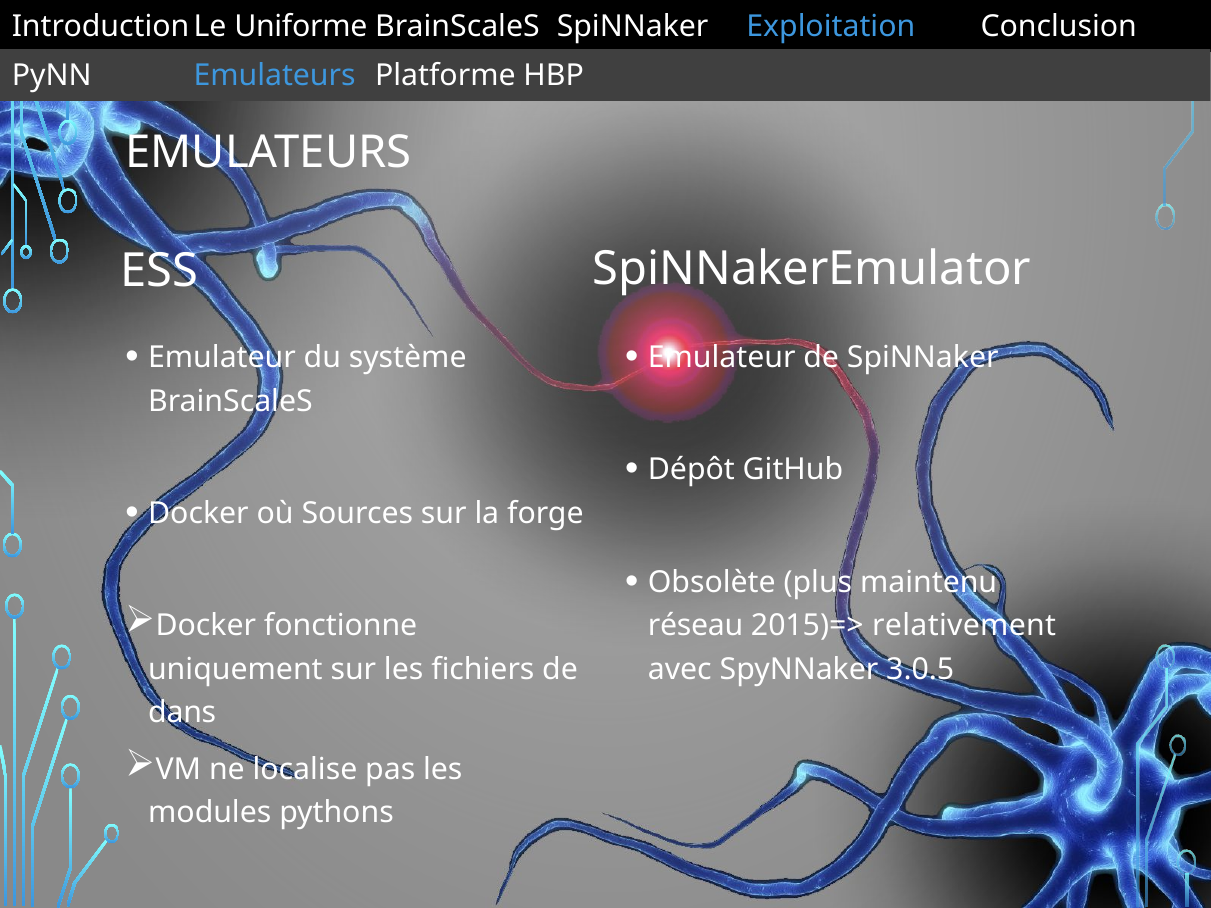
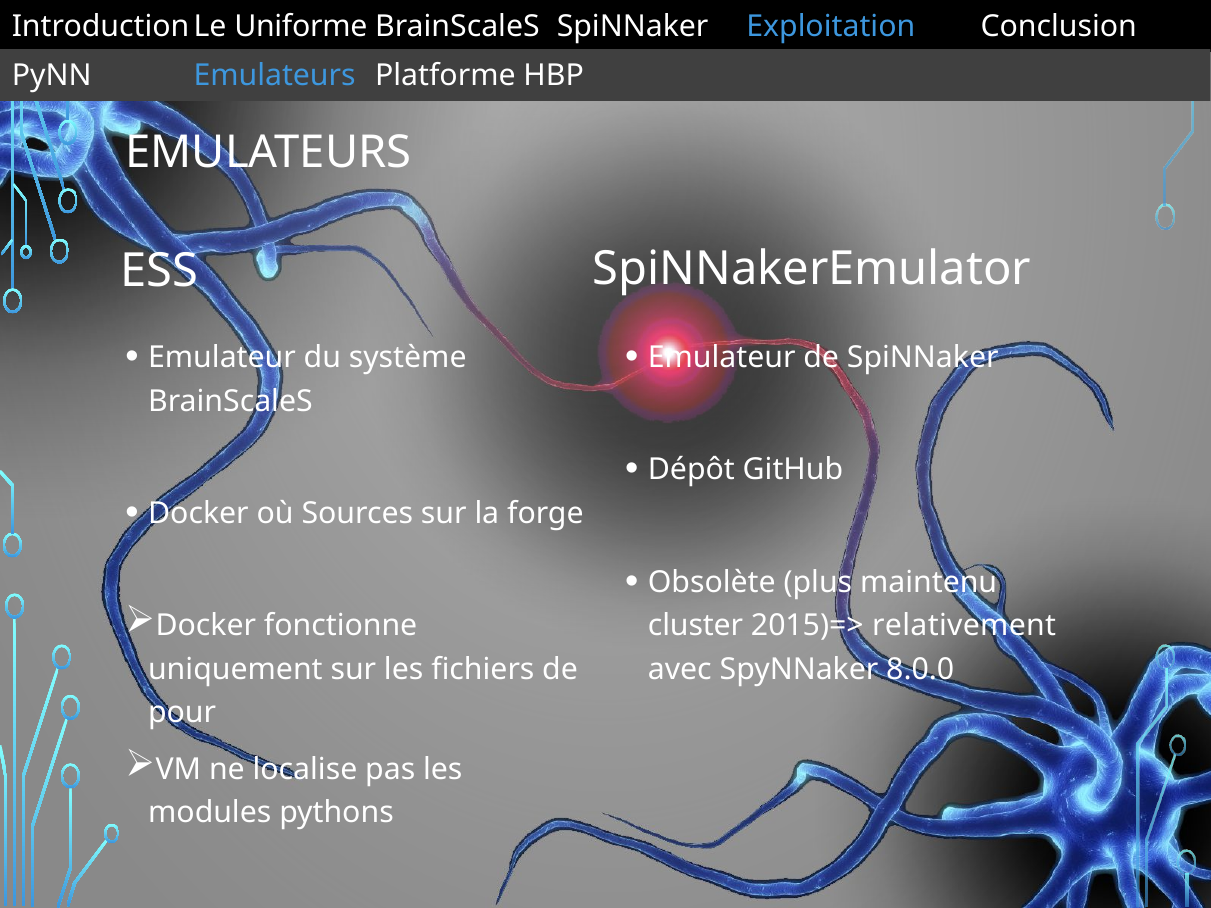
réseau: réseau -> cluster
3.0.5: 3.0.5 -> 8.0.0
dans: dans -> pour
